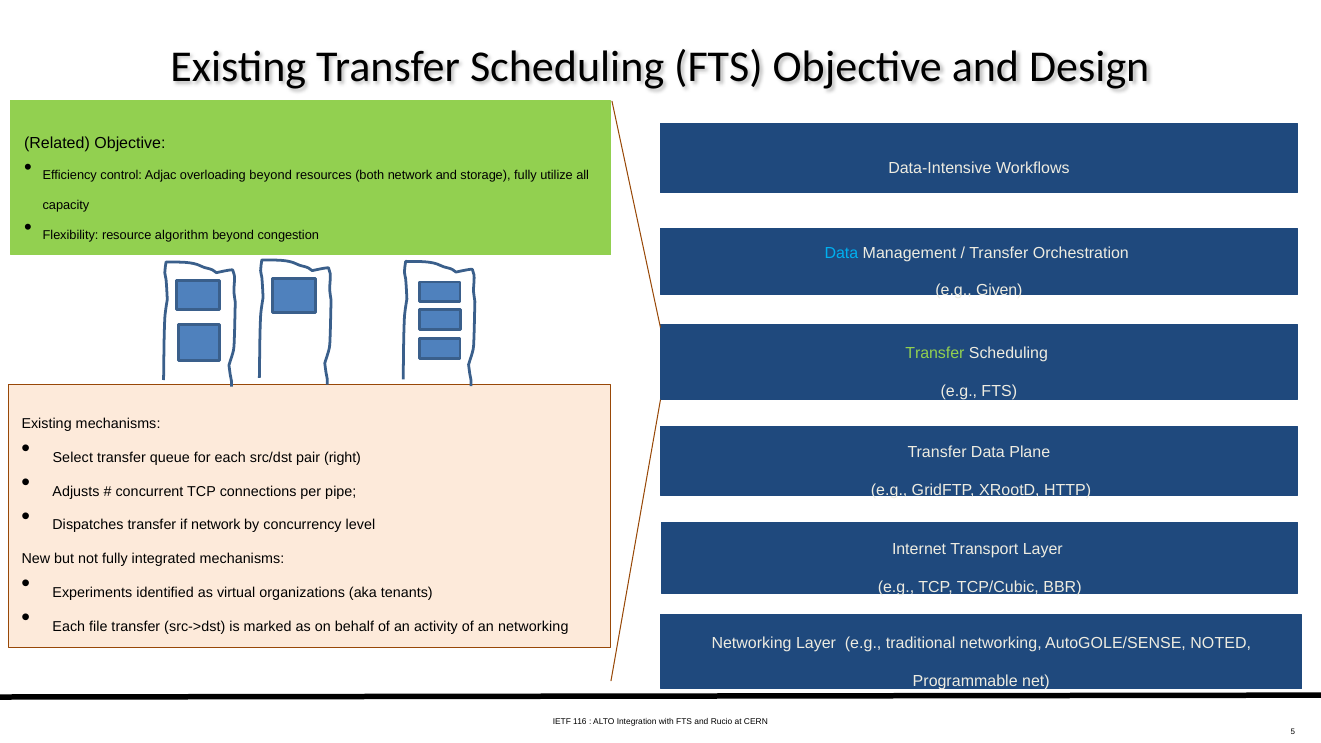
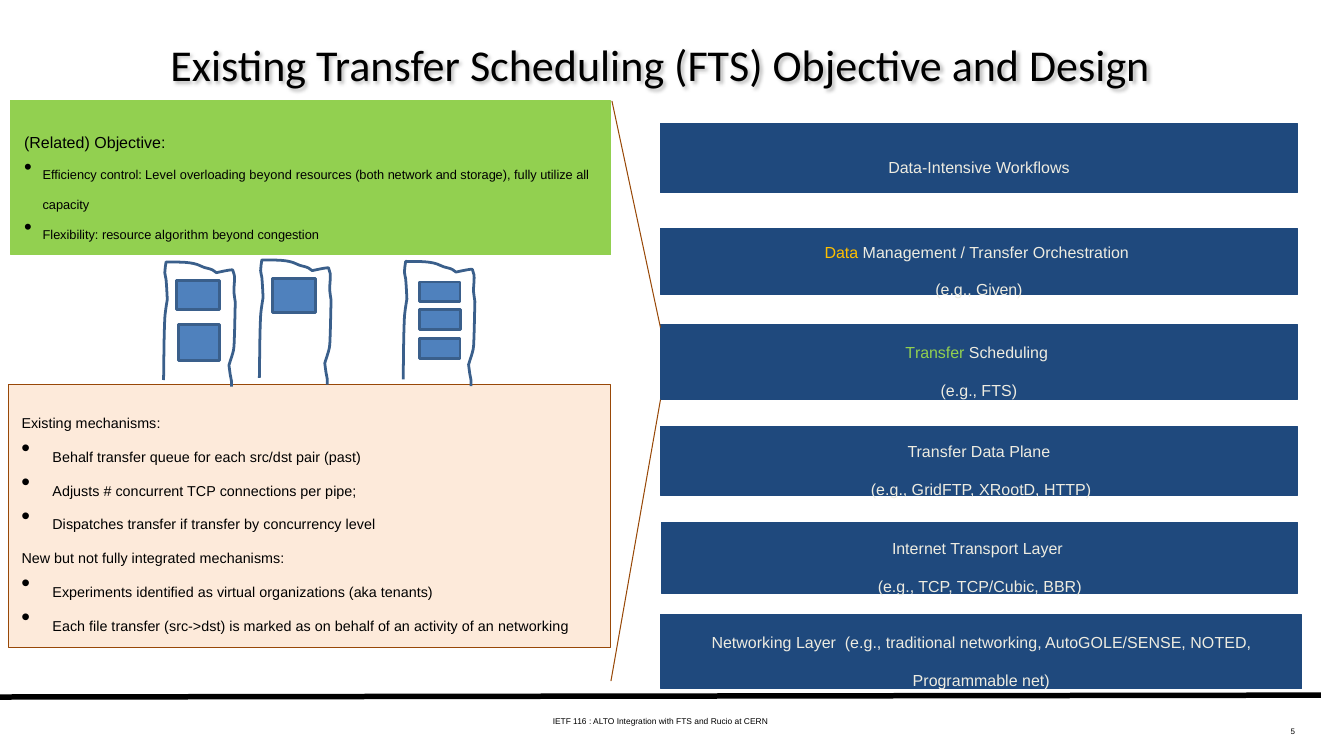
control Adjac: Adjac -> Level
Data at (841, 253) colour: light blue -> yellow
Select at (73, 458): Select -> Behalf
right: right -> past
if network: network -> transfer
